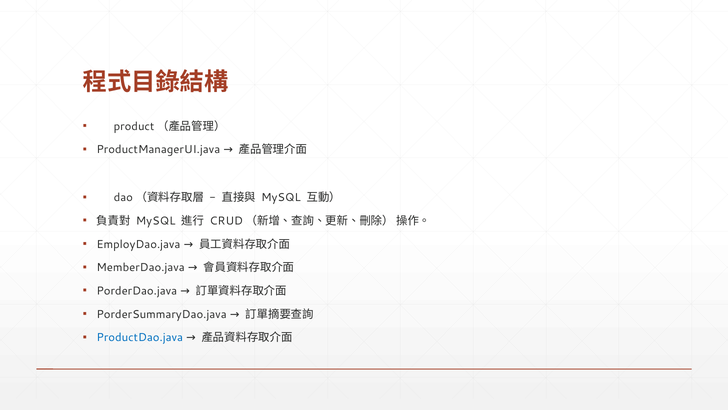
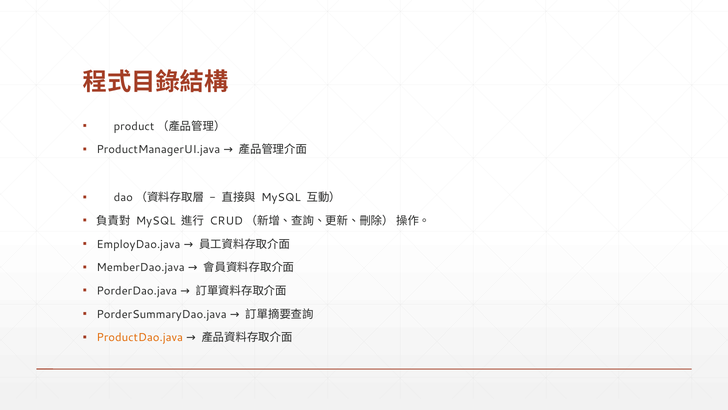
ProductDao.java colour: blue -> orange
